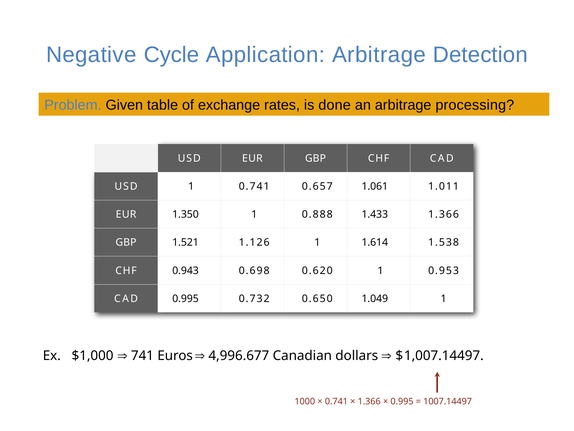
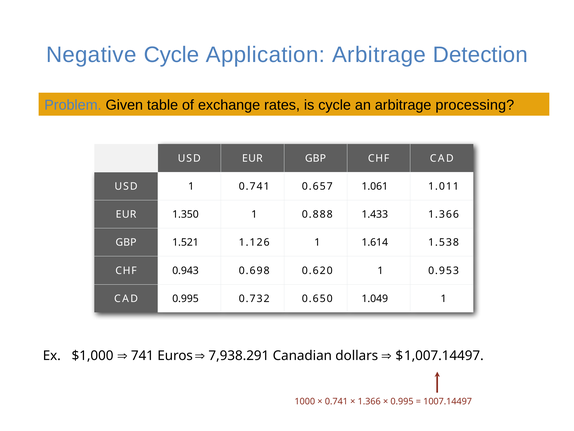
is done: done -> cycle
4,996.677: 4,996.677 -> 7,938.291
